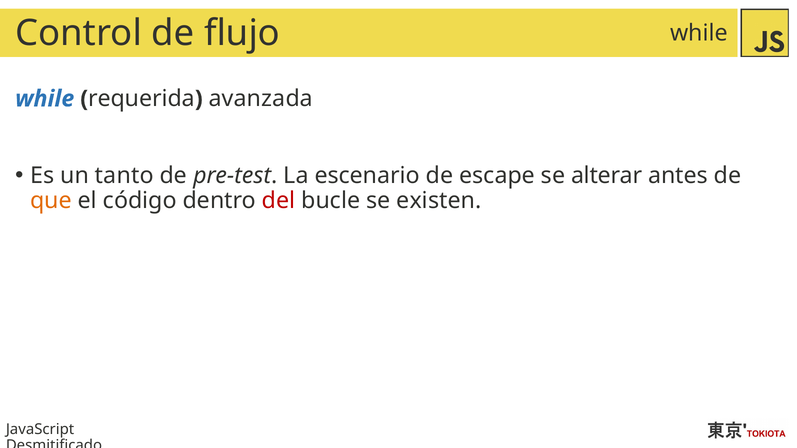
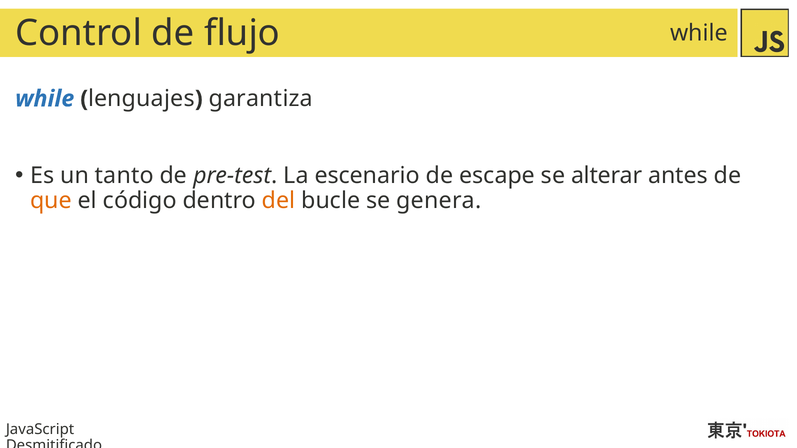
requerida: requerida -> lenguajes
avanzada: avanzada -> garantiza
del colour: red -> orange
existen: existen -> genera
